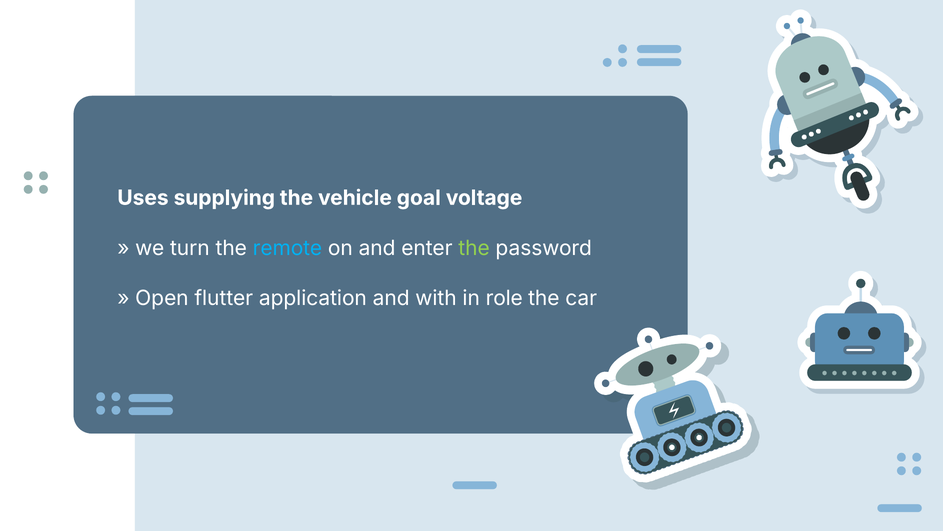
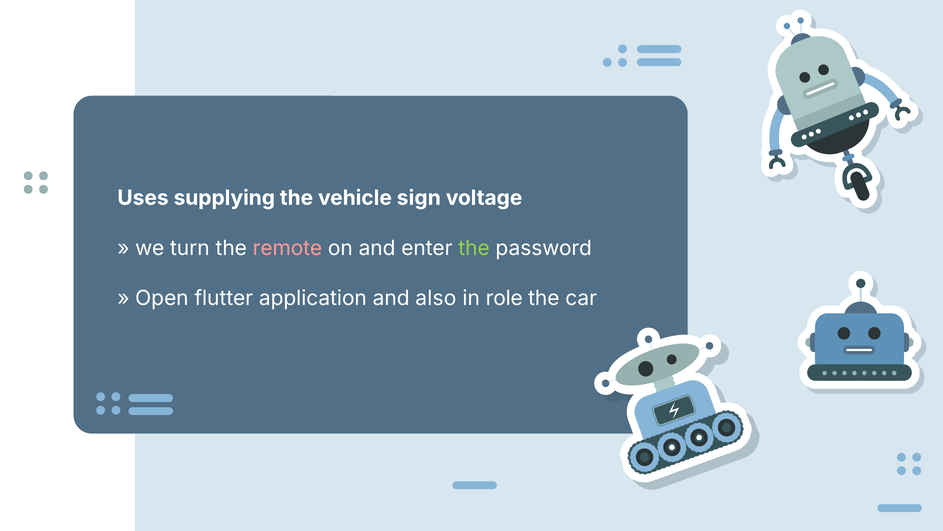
goal: goal -> sign
remote colour: light blue -> pink
with: with -> also
